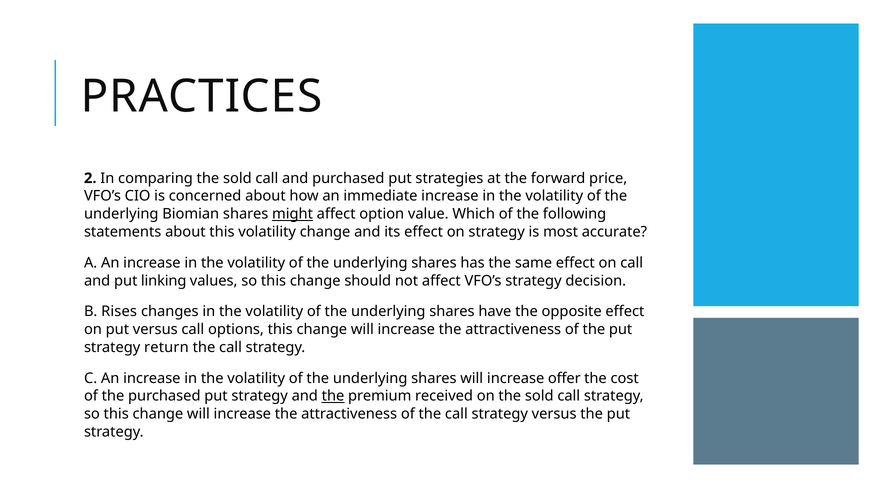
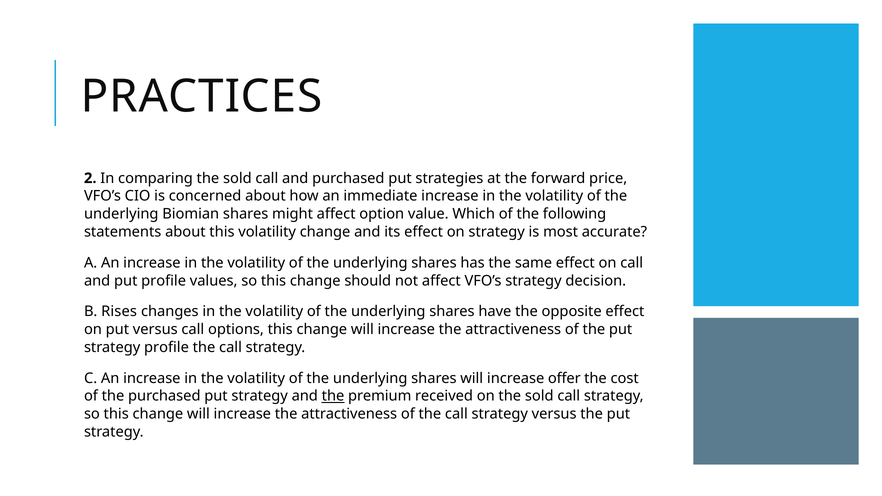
might underline: present -> none
put linking: linking -> profile
strategy return: return -> profile
